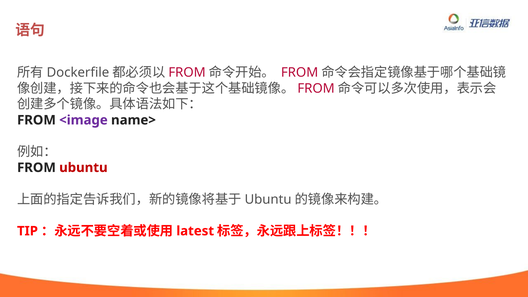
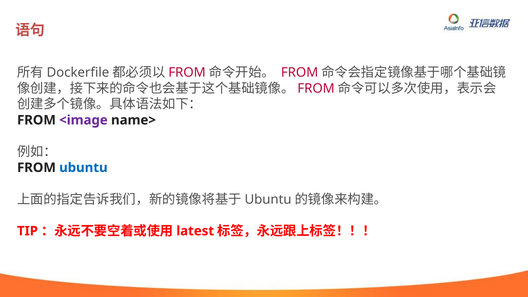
ubuntu colour: red -> blue
